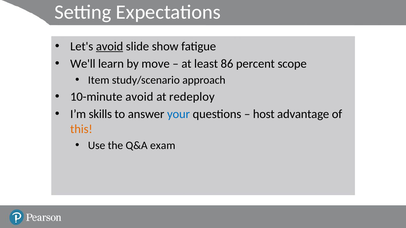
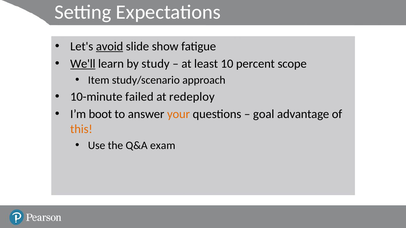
We'll underline: none -> present
move: move -> study
86: 86 -> 10
10-minute avoid: avoid -> failed
skills: skills -> boot
your colour: blue -> orange
host: host -> goal
